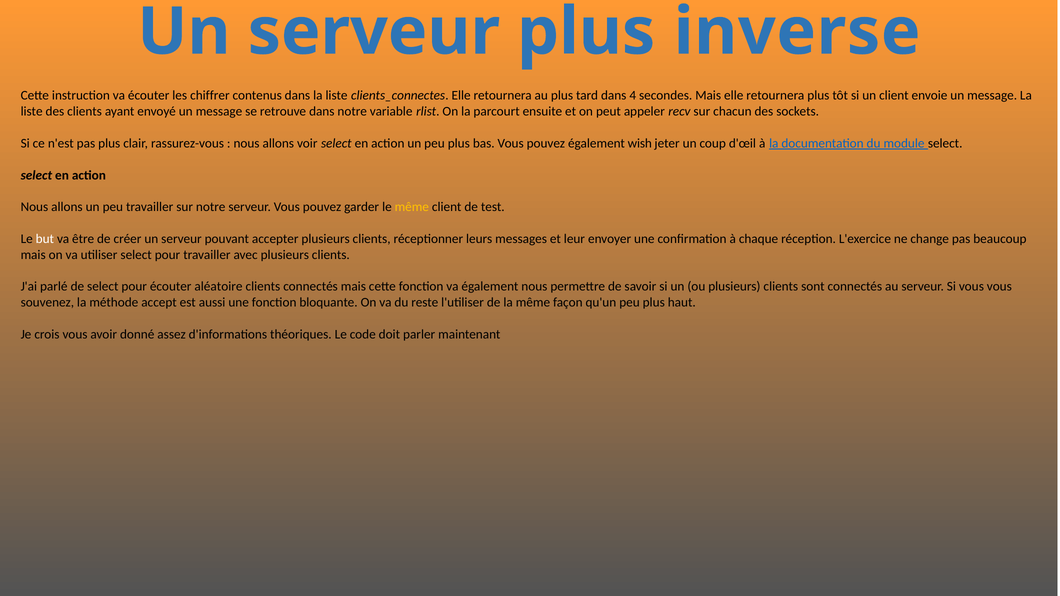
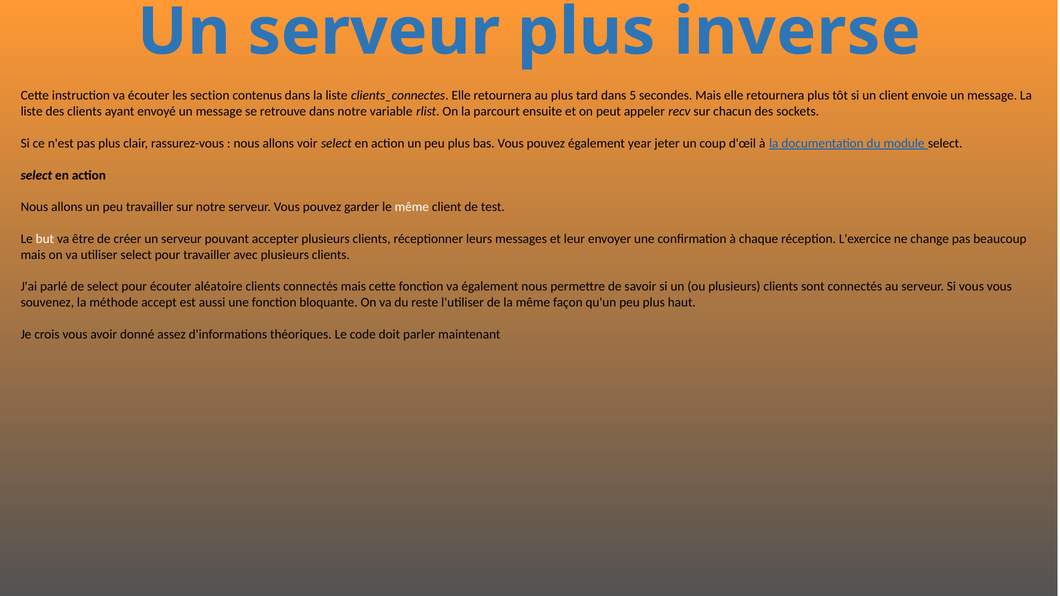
chiffrer: chiffrer -> section
4: 4 -> 5
wish: wish -> year
même at (412, 207) colour: yellow -> white
